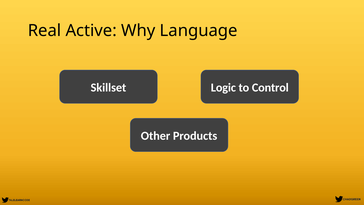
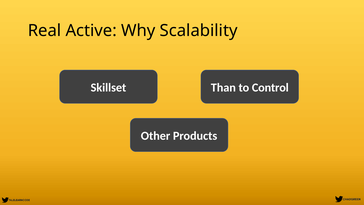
Language: Language -> Scalability
Logic: Logic -> Than
